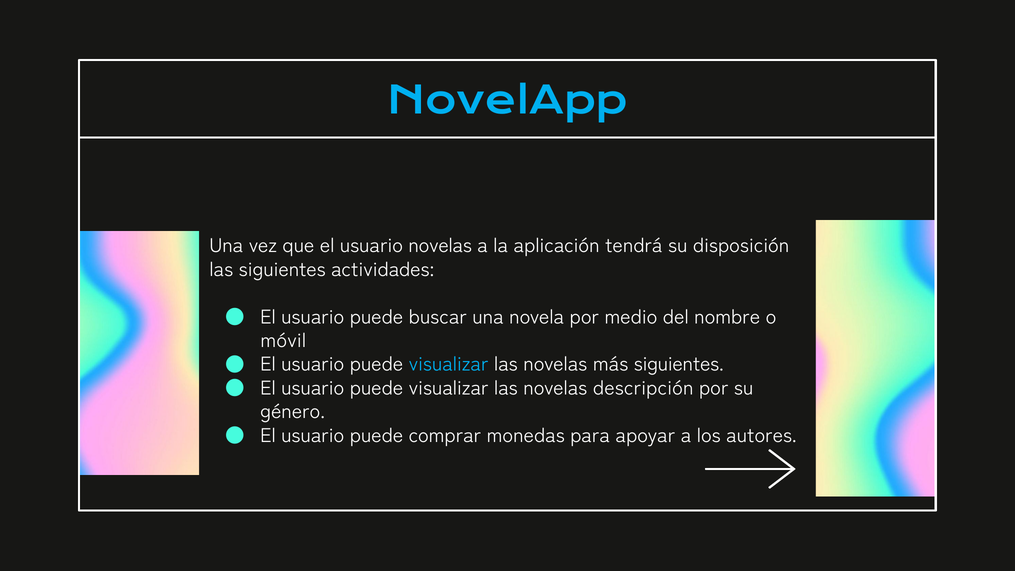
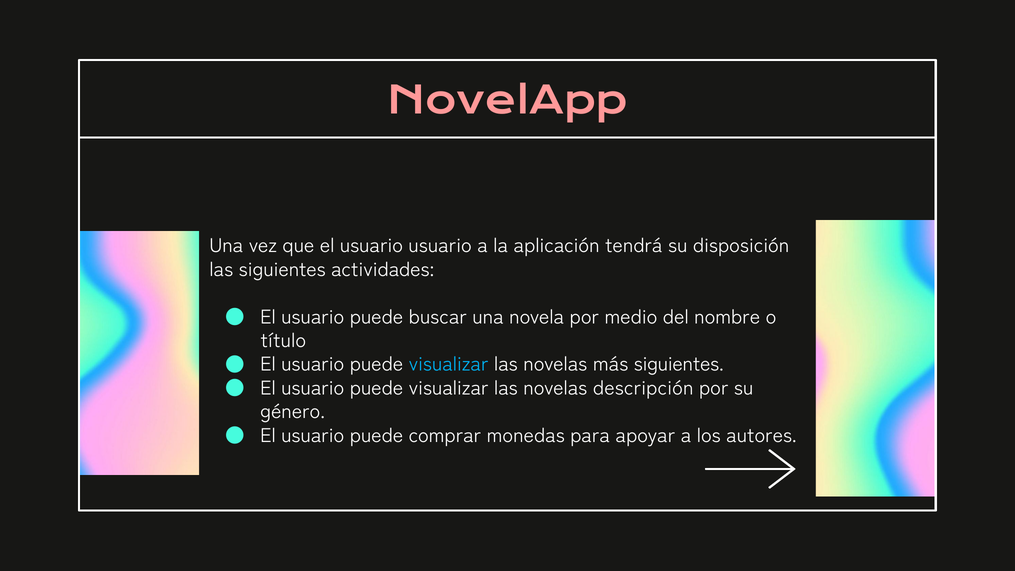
NovelApp colour: light blue -> pink
usuario novelas: novelas -> usuario
móvil: móvil -> título
